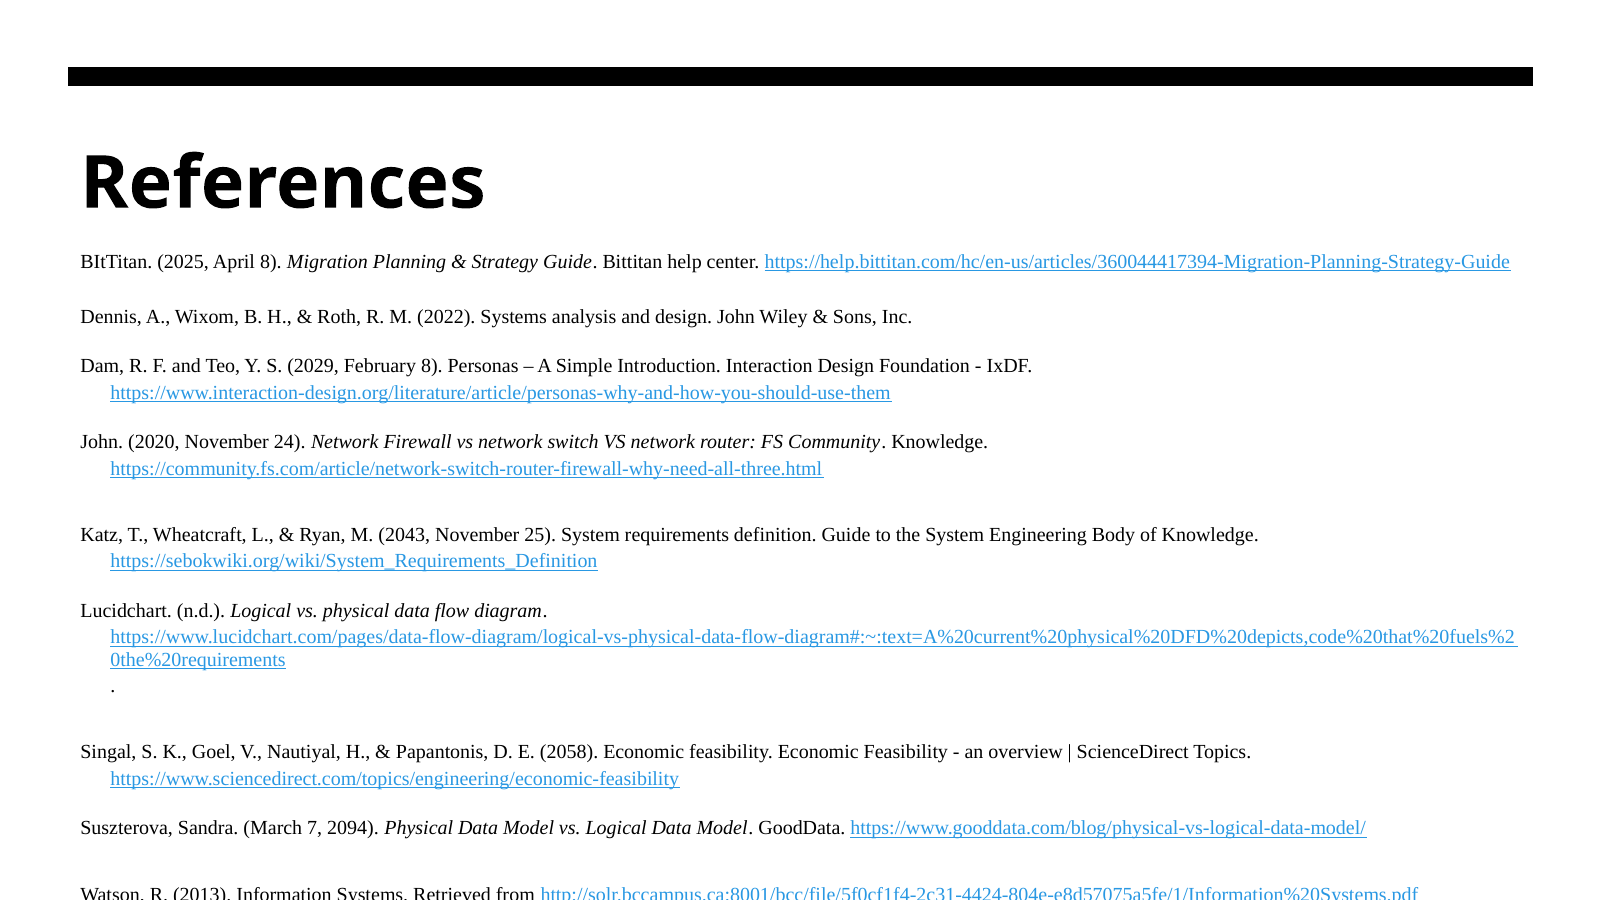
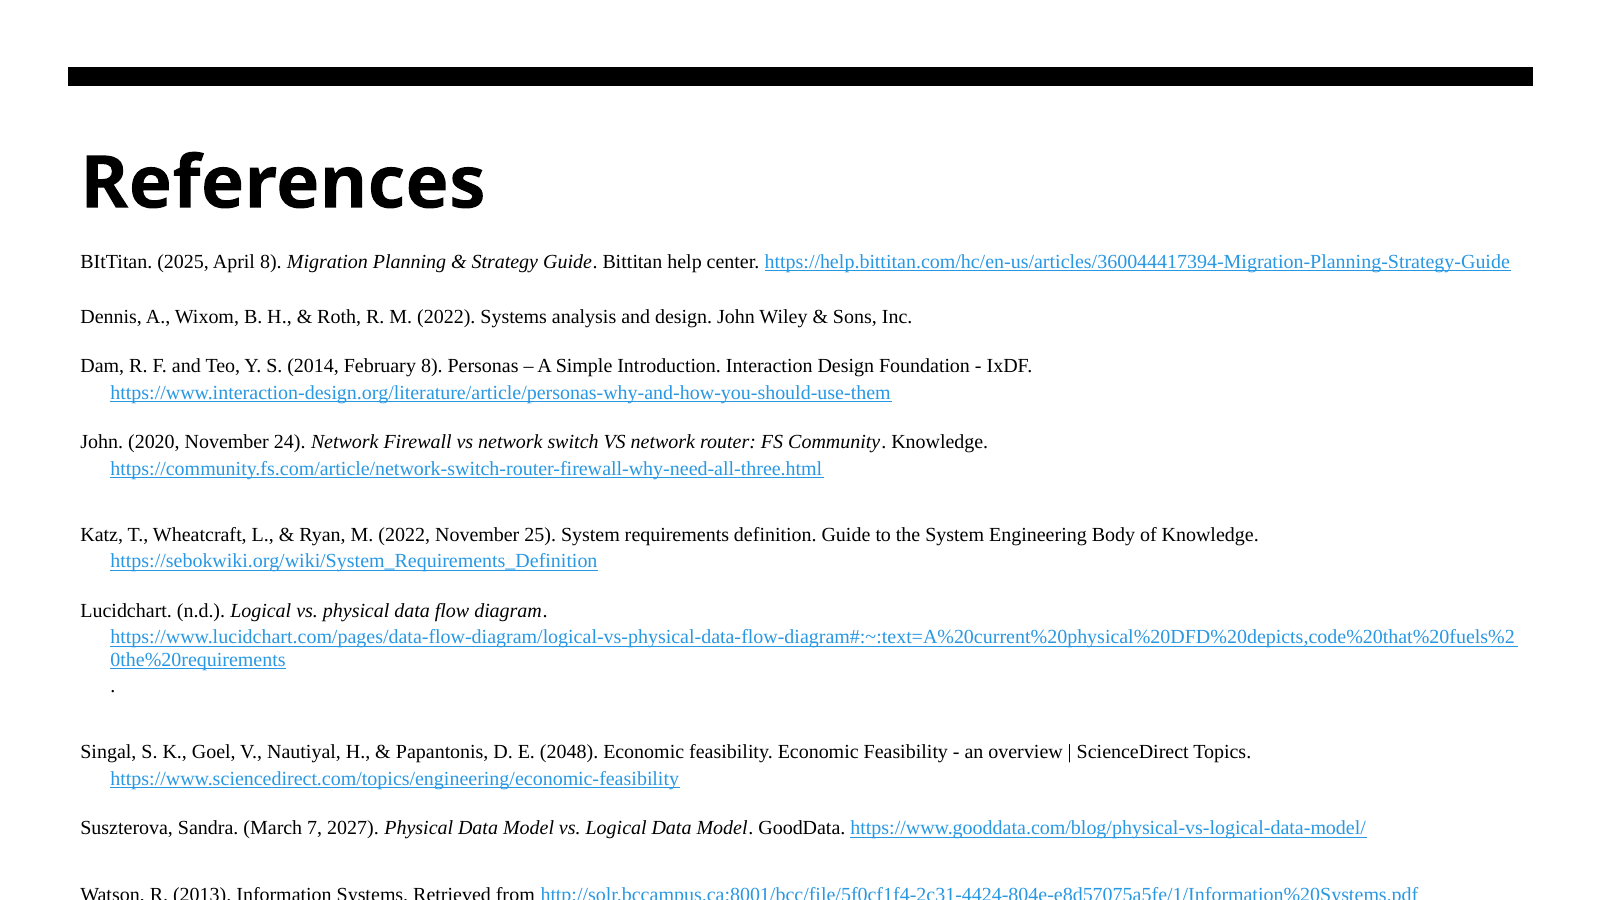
2029: 2029 -> 2014
Ryan M 2043: 2043 -> 2022
2058: 2058 -> 2048
2094: 2094 -> 2027
